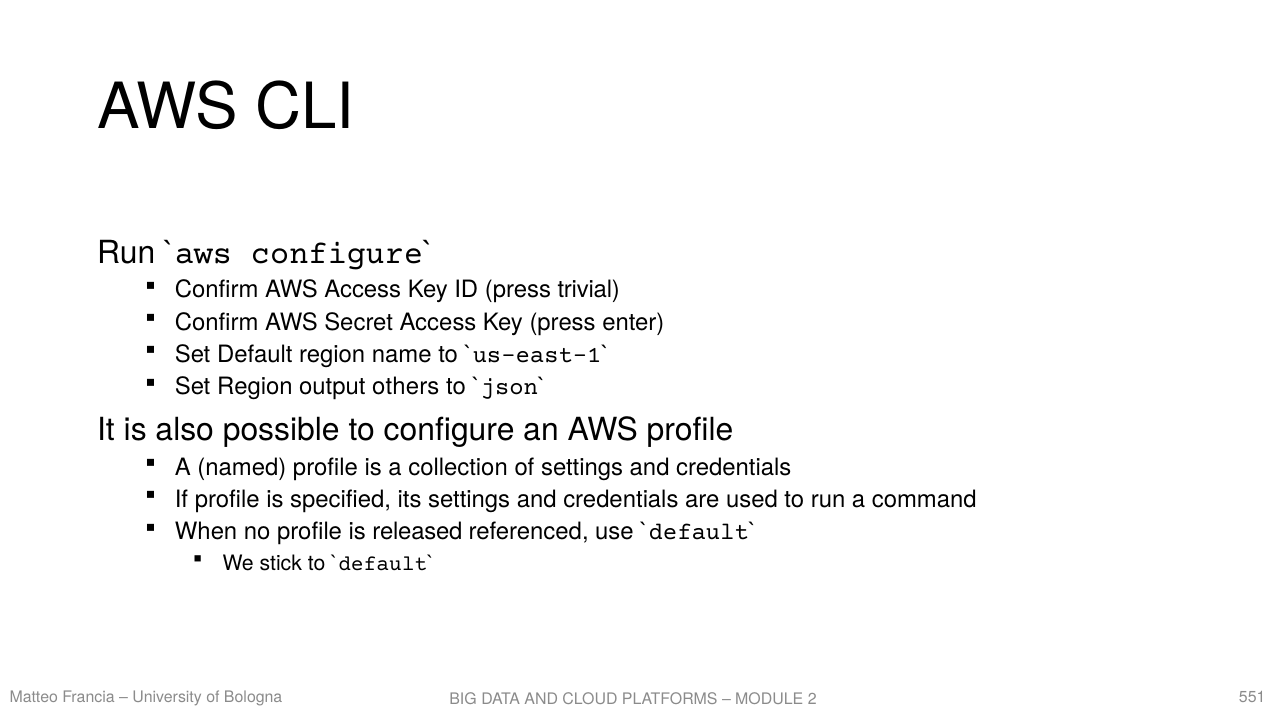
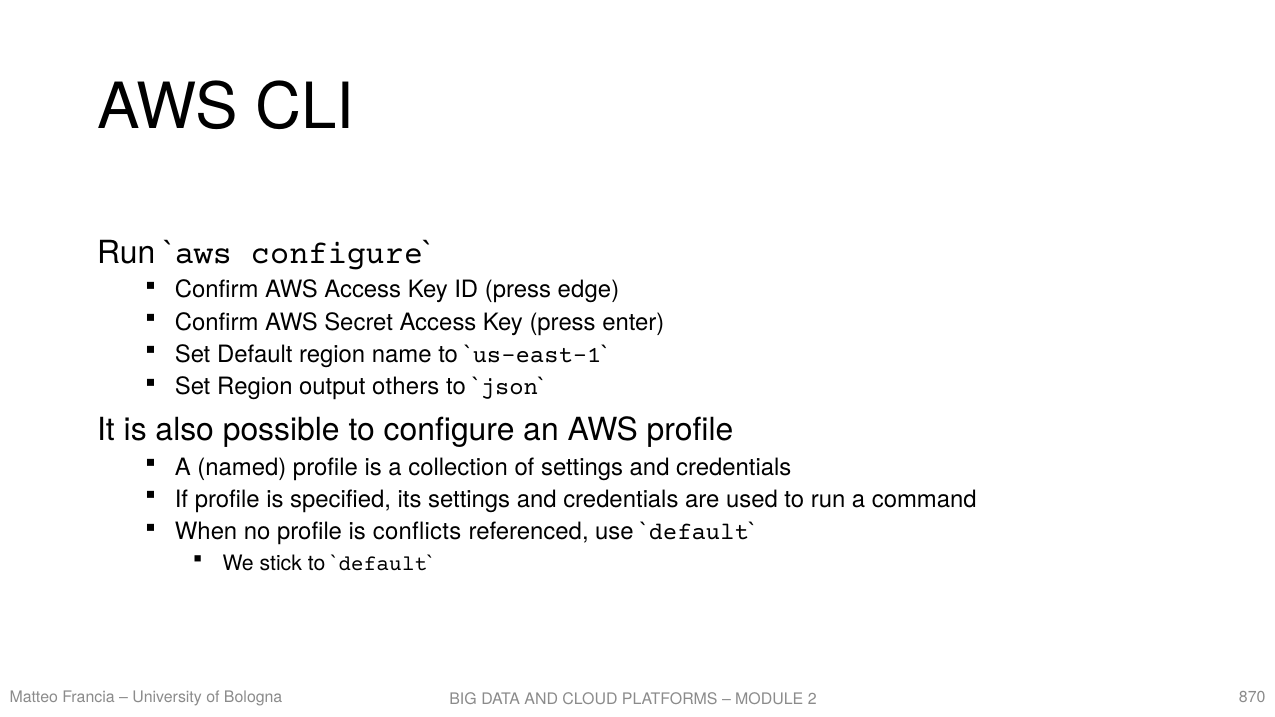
trivial: trivial -> edge
released: released -> conflicts
551: 551 -> 870
